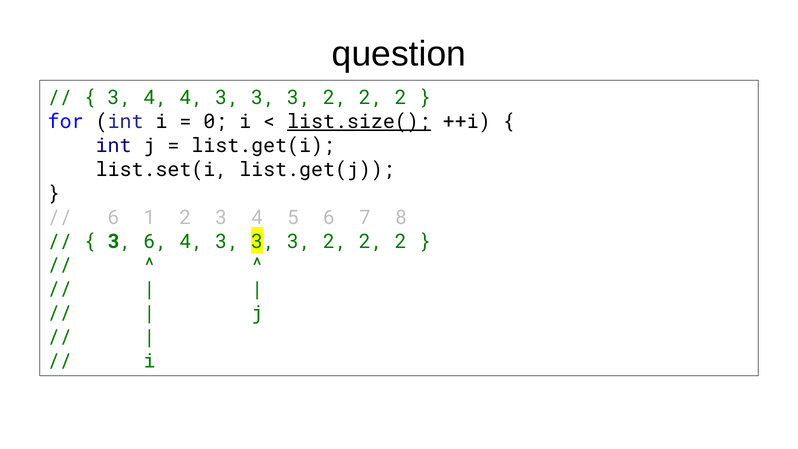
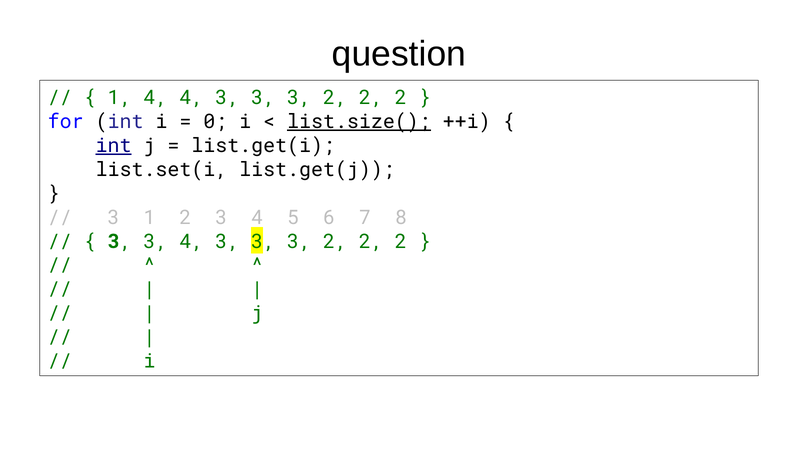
3 at (120, 98): 3 -> 1
int at (114, 146) underline: none -> present
6 at (114, 217): 6 -> 3
6 at (155, 241): 6 -> 3
